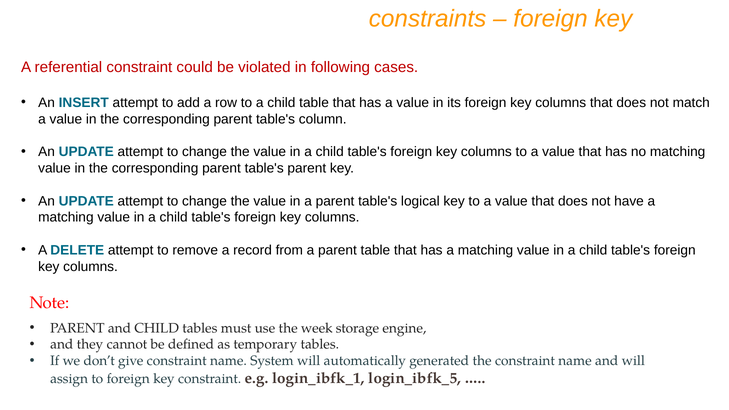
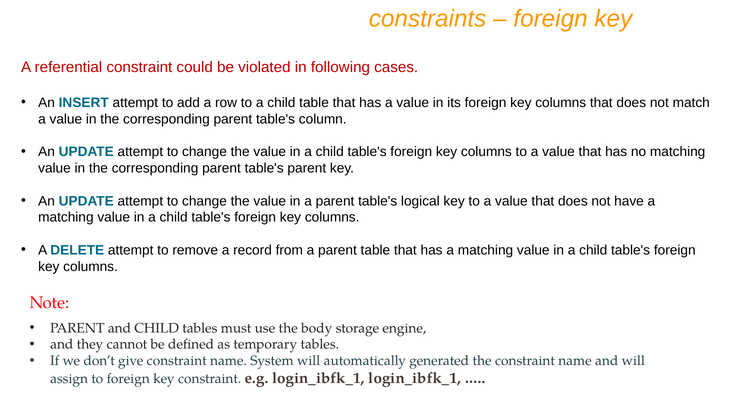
week: week -> body
login_ibfk_1 login_ibfk_5: login_ibfk_5 -> login_ibfk_1
